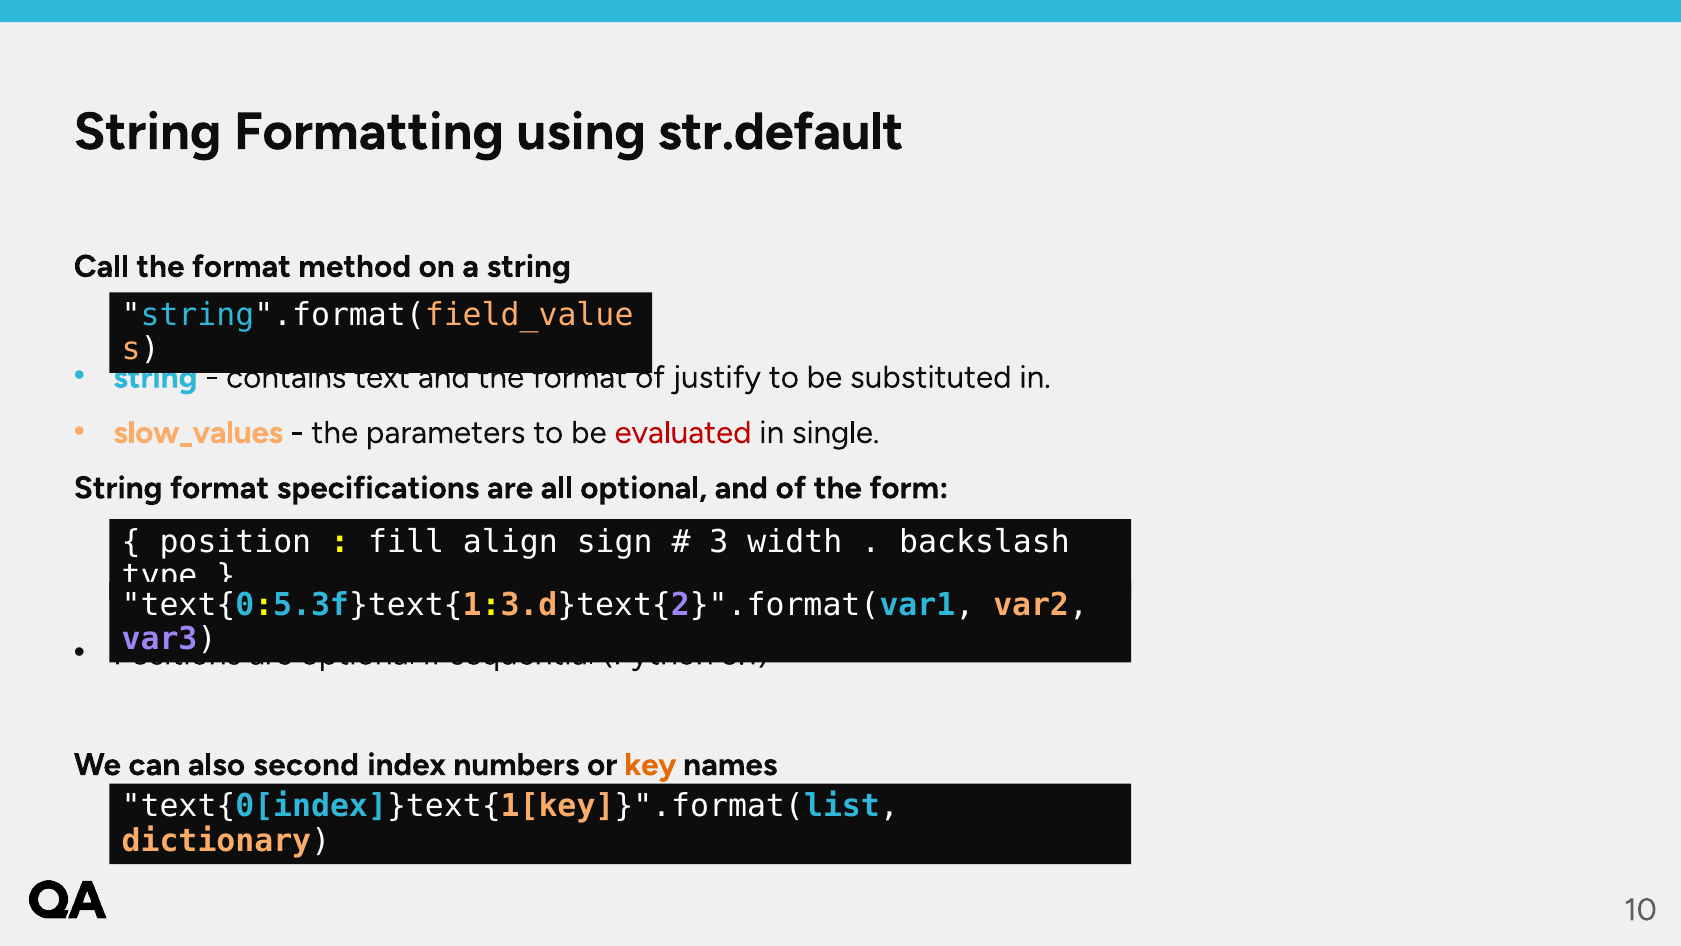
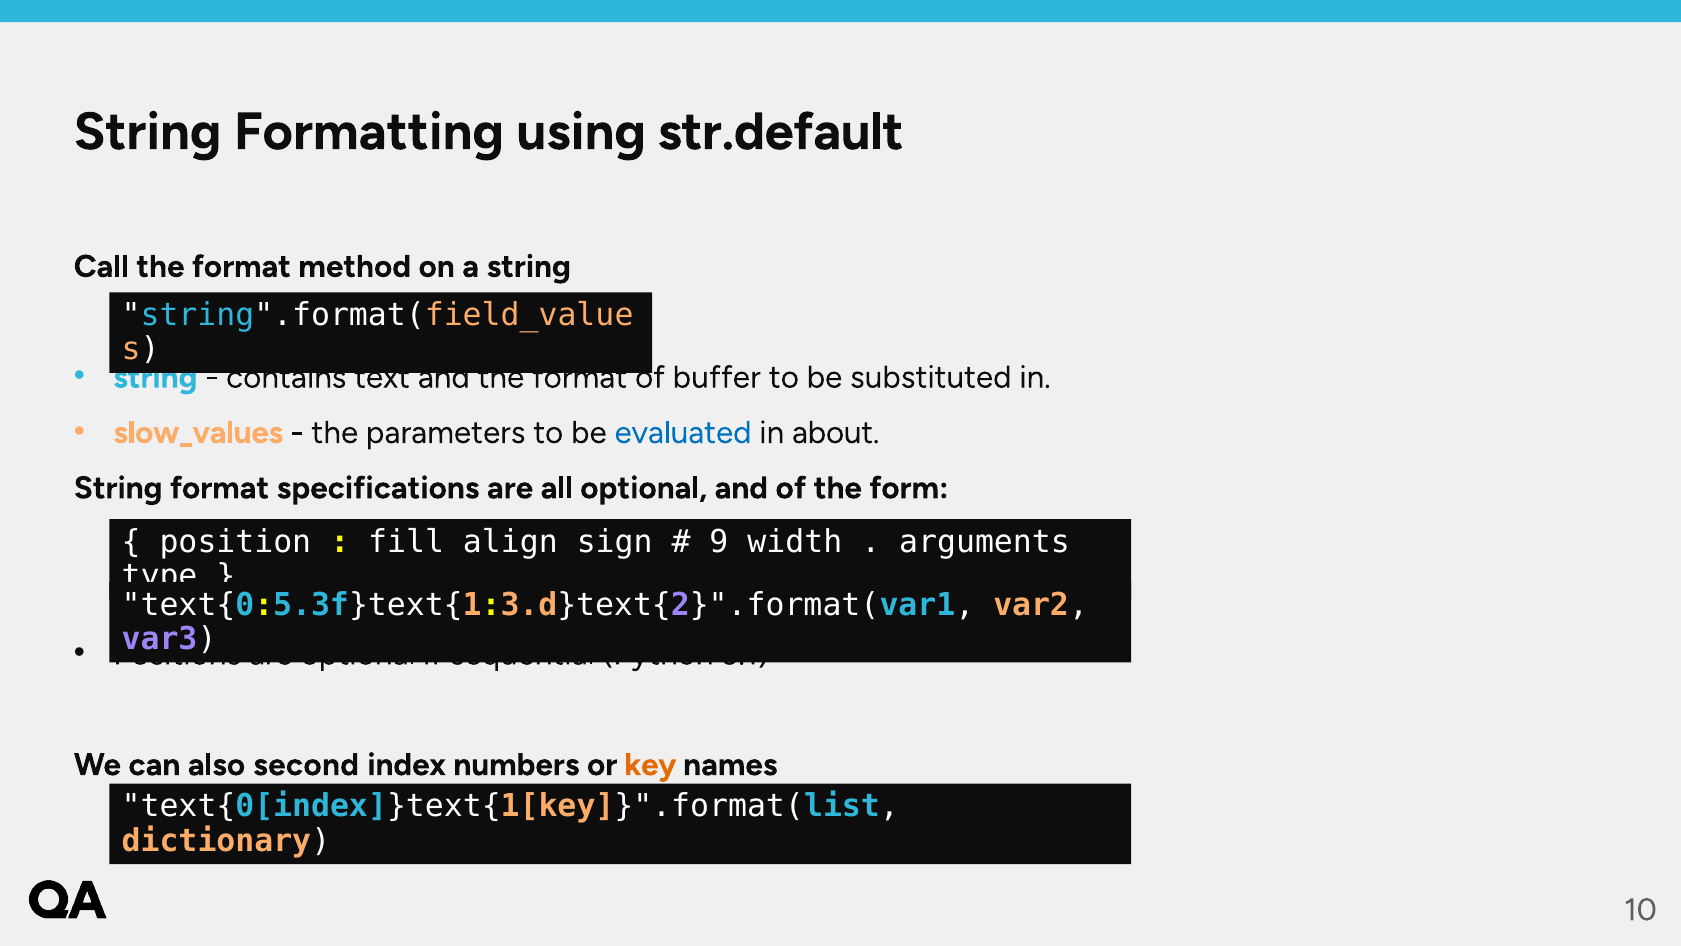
justify: justify -> buffer
evaluated colour: red -> blue
single: single -> about
3: 3 -> 9
backslash: backslash -> arguments
